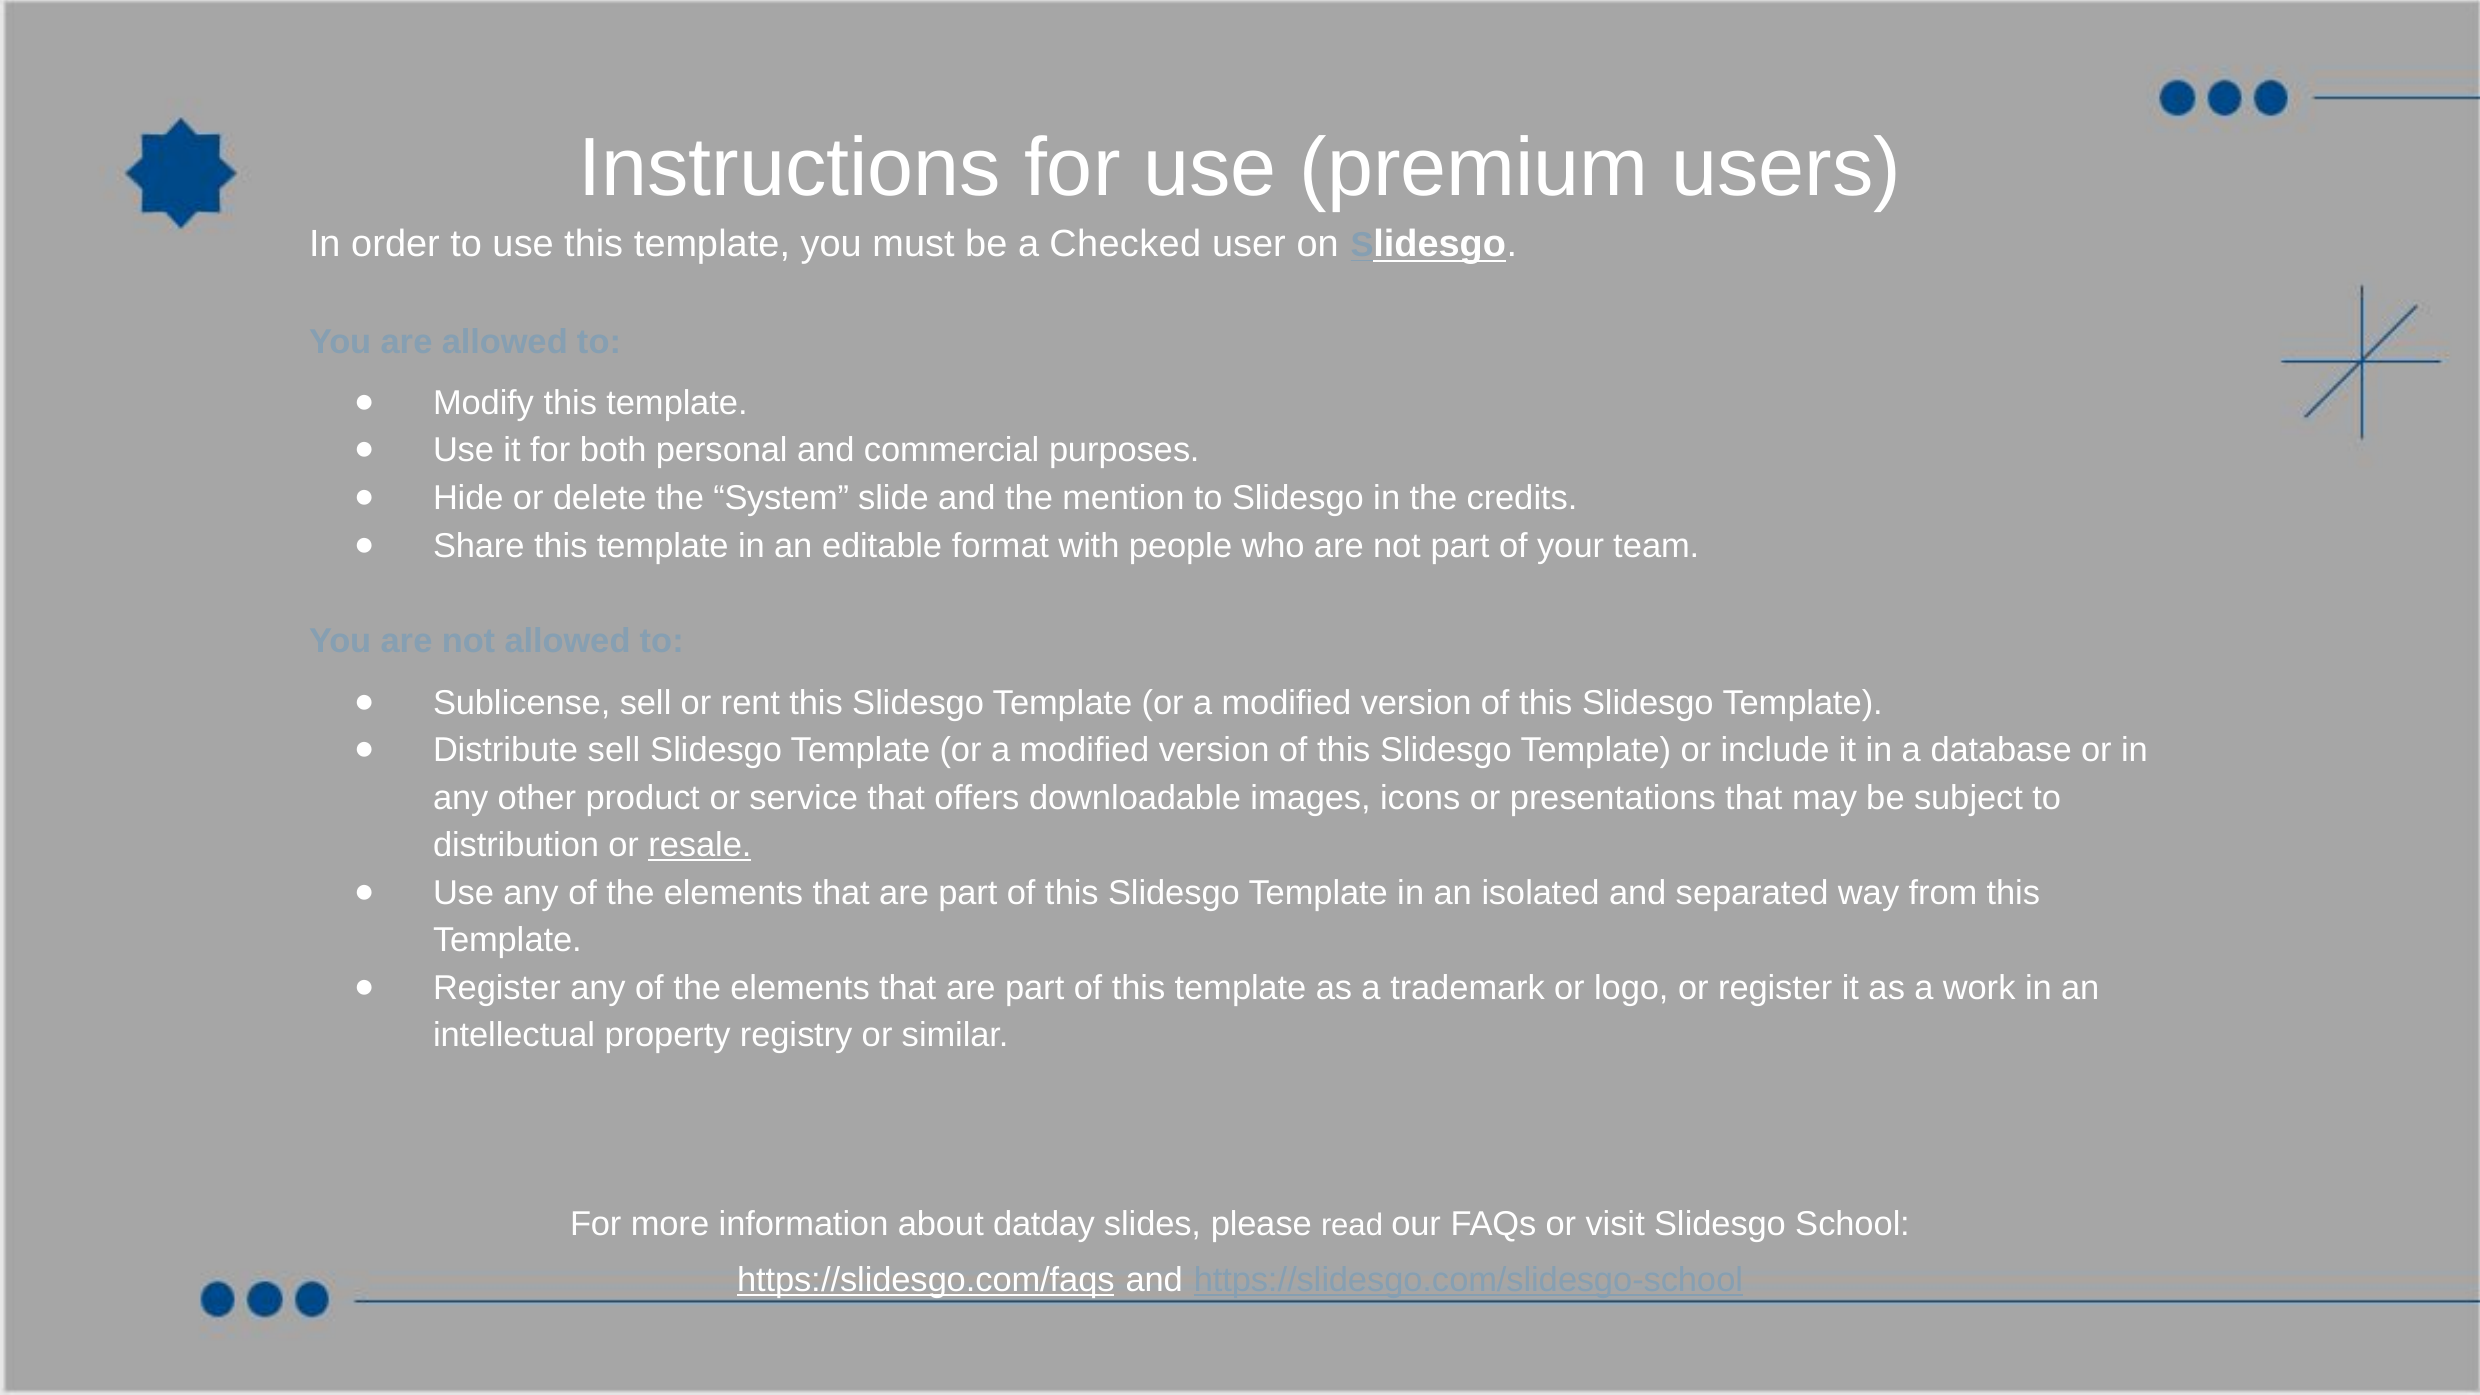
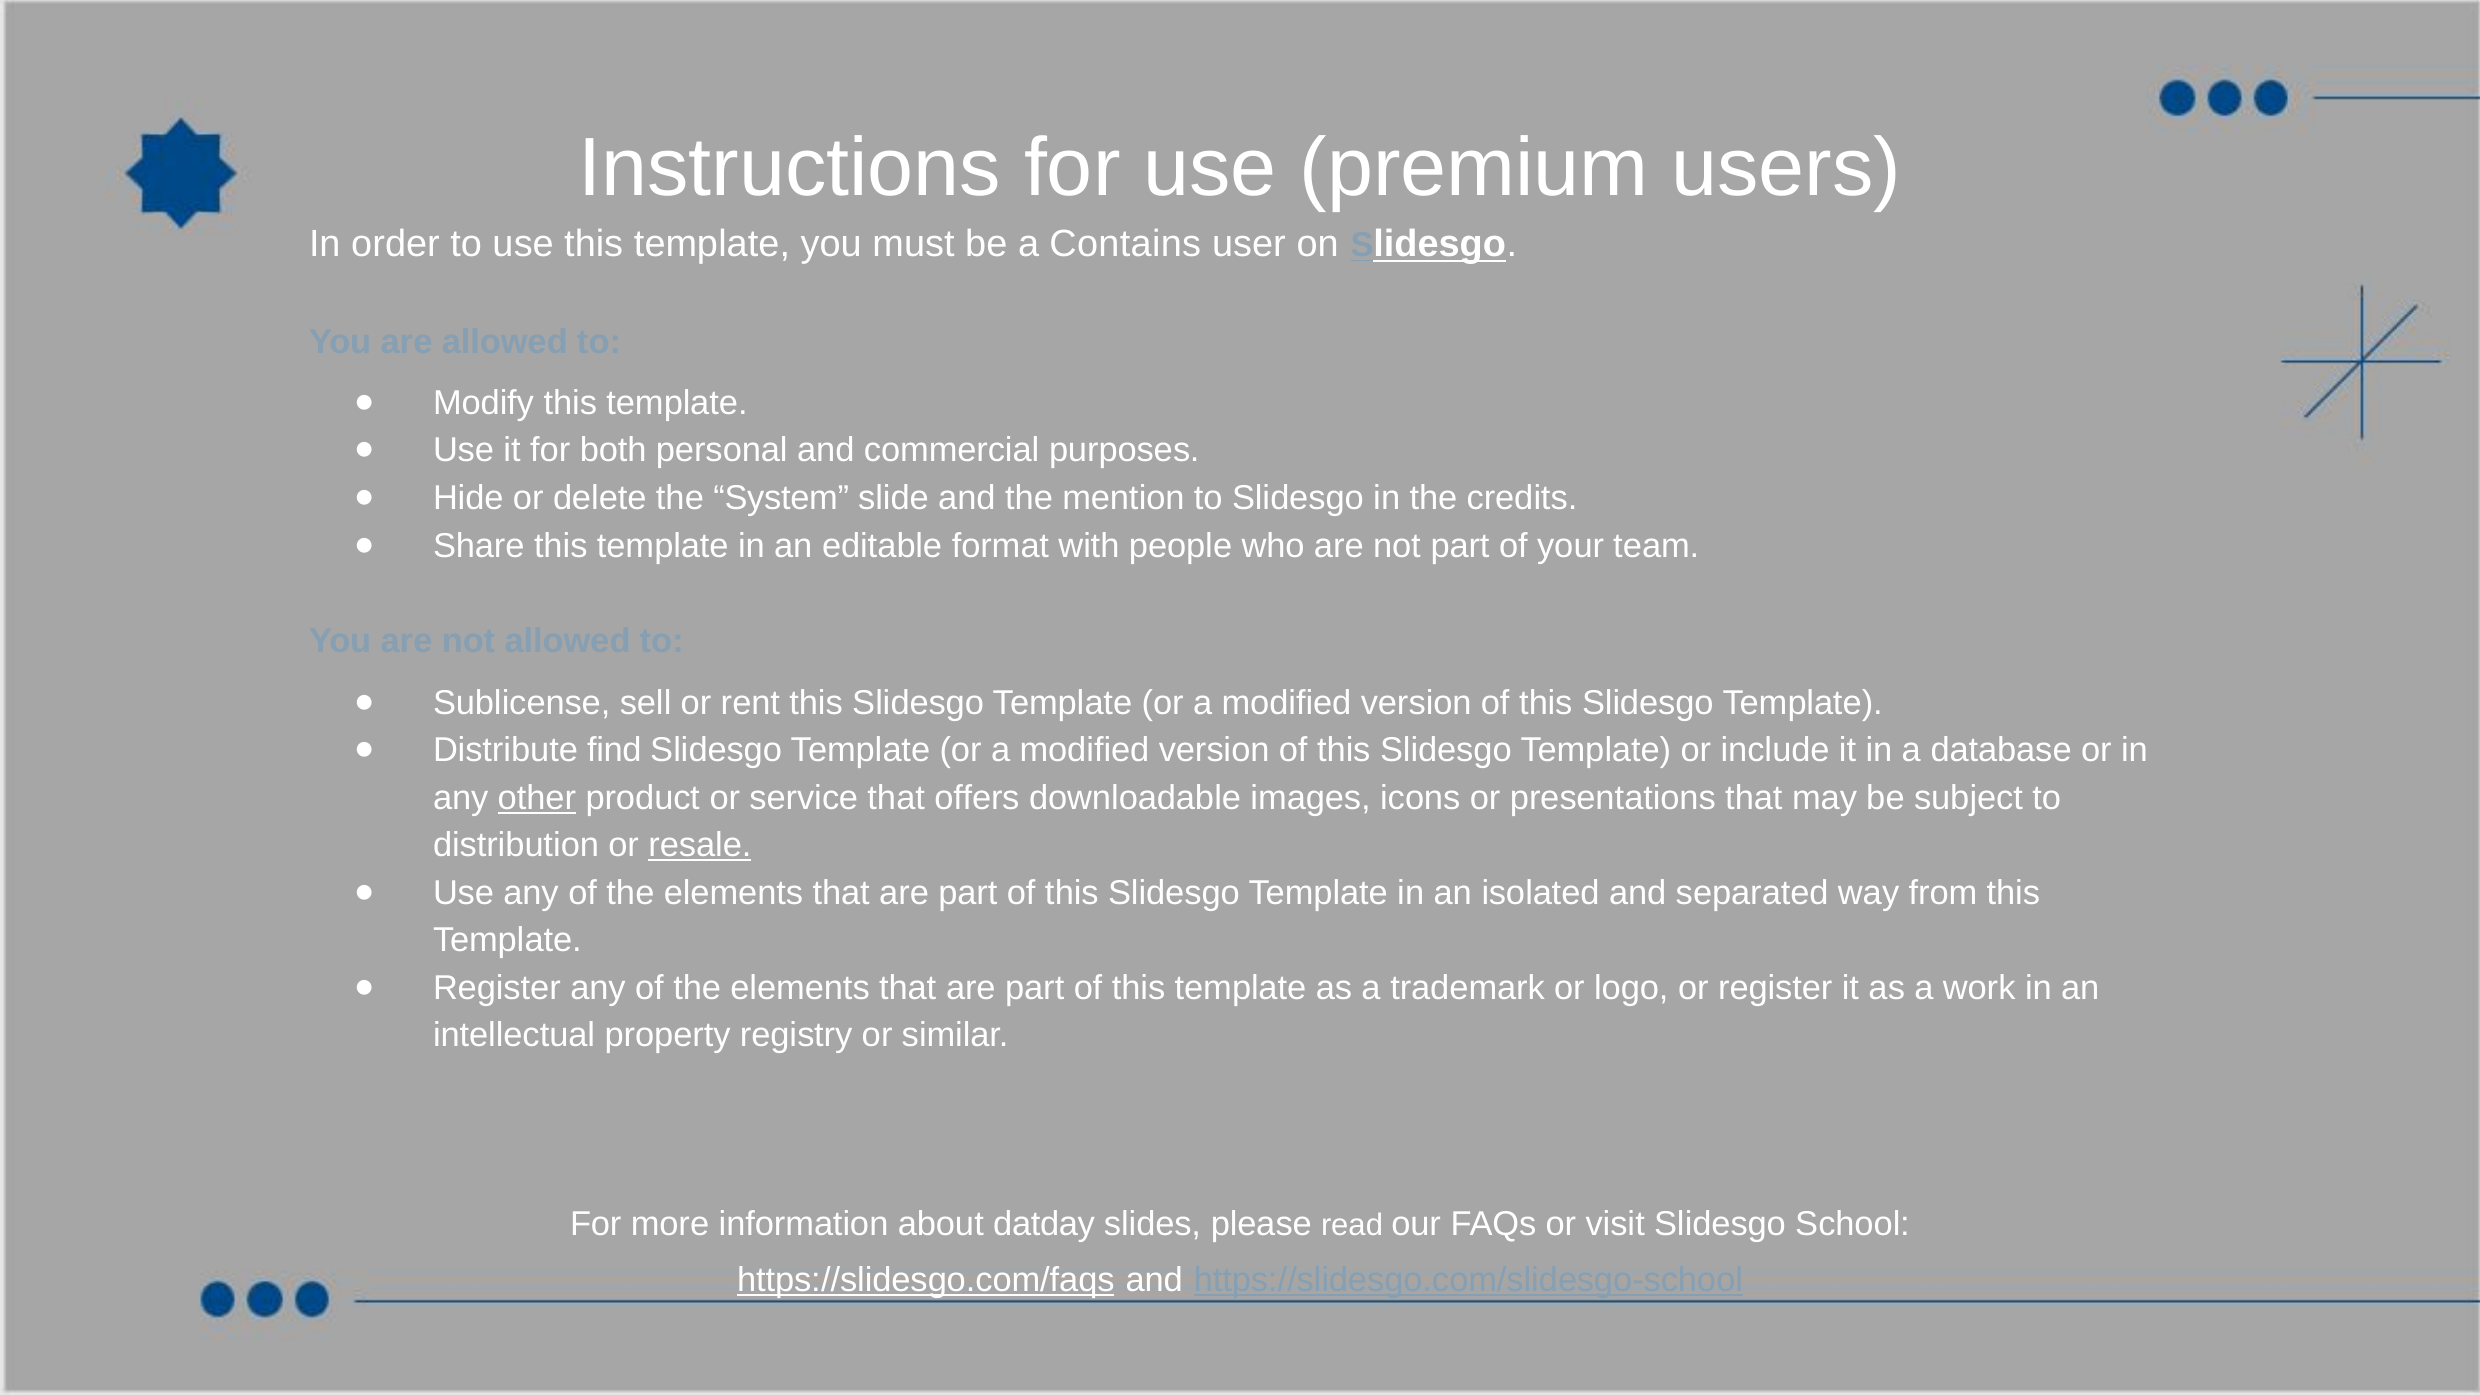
Checked: Checked -> Contains
Distribute sell: sell -> find
other underline: none -> present
